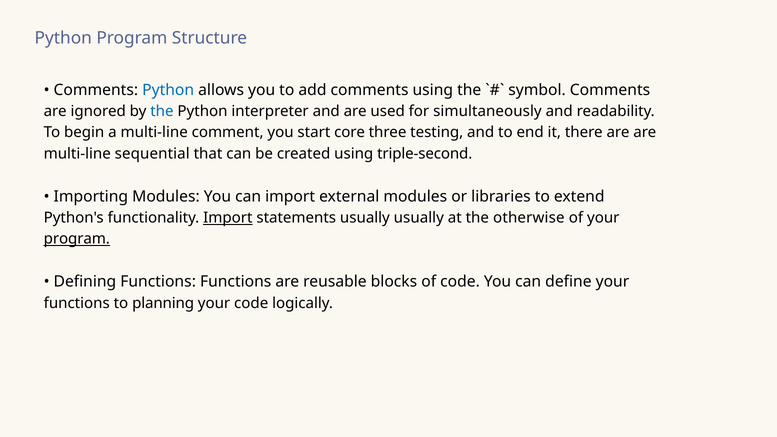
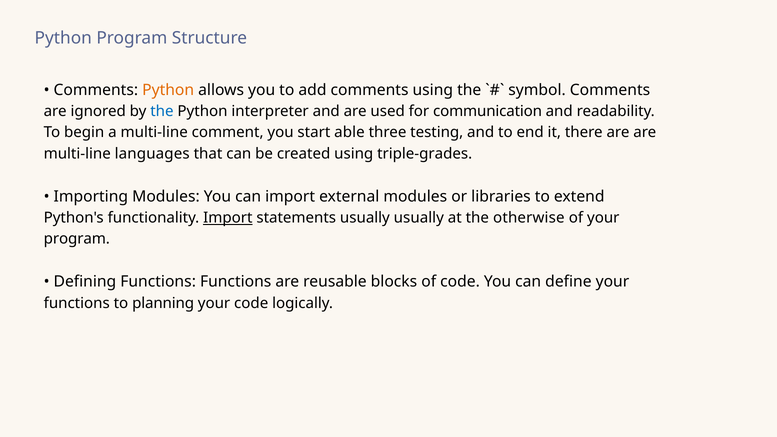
Python at (168, 90) colour: blue -> orange
simultaneously: simultaneously -> communication
core: core -> able
sequential: sequential -> languages
triple-second: triple-second -> triple-grades
program at (77, 239) underline: present -> none
